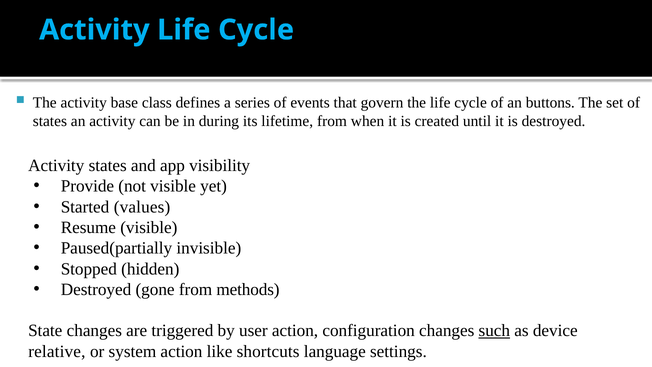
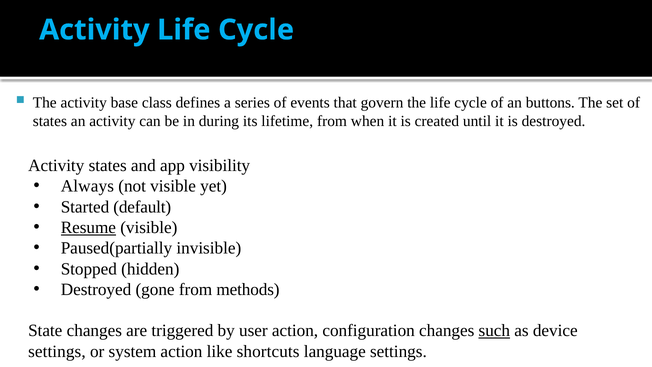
Provide: Provide -> Always
values: values -> default
Resume underline: none -> present
relative at (57, 351): relative -> settings
